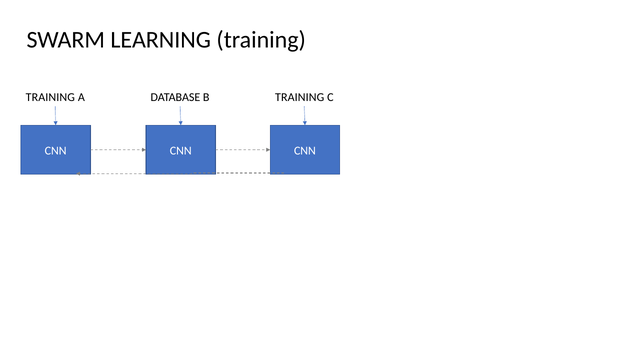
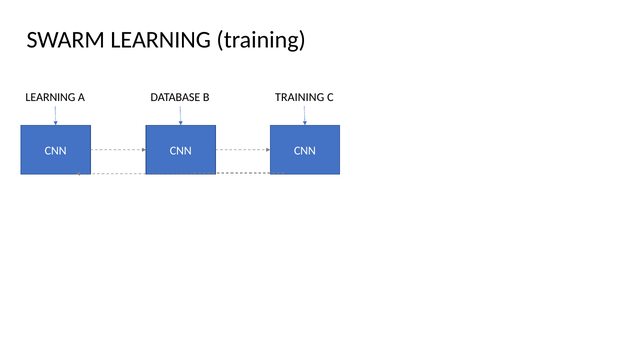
TRAINING at (50, 97): TRAINING -> LEARNING
